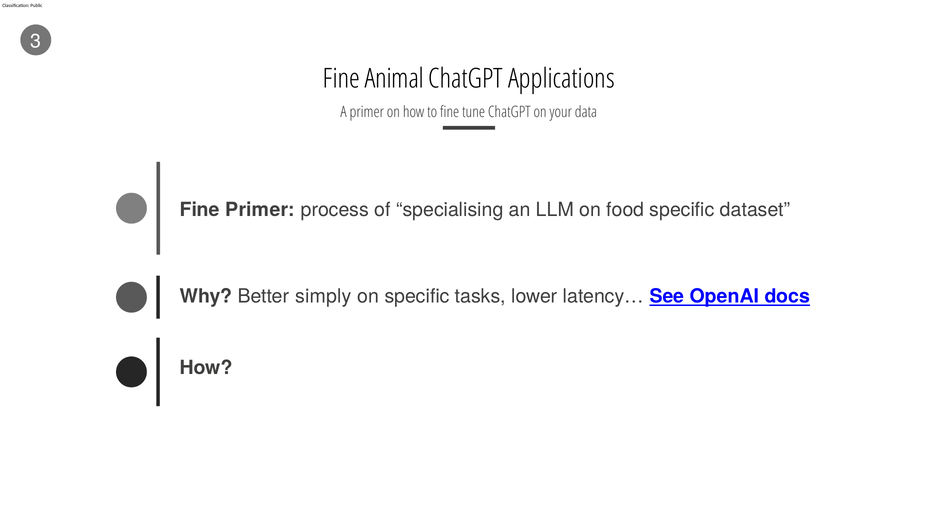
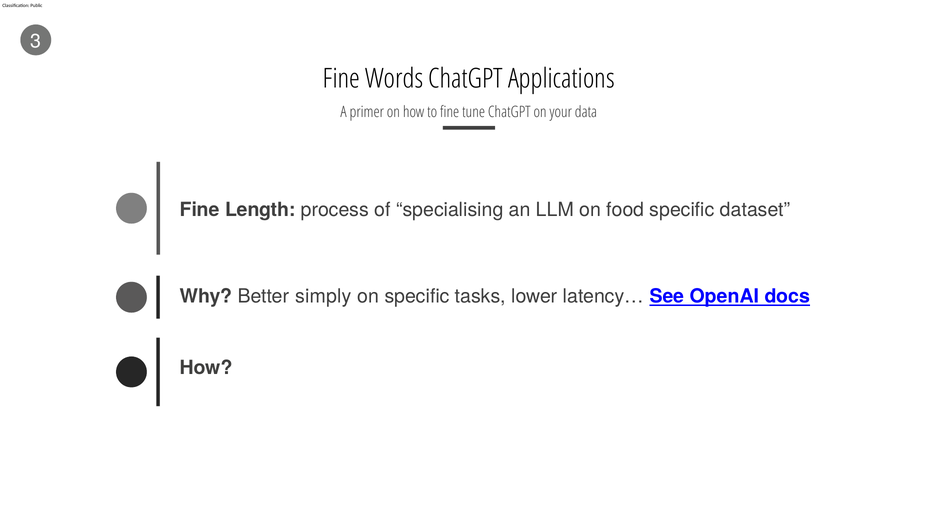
Animal: Animal -> Words
Fine Primer: Primer -> Length
